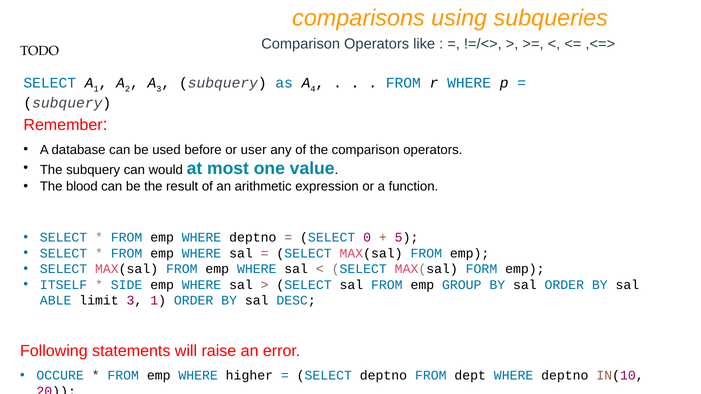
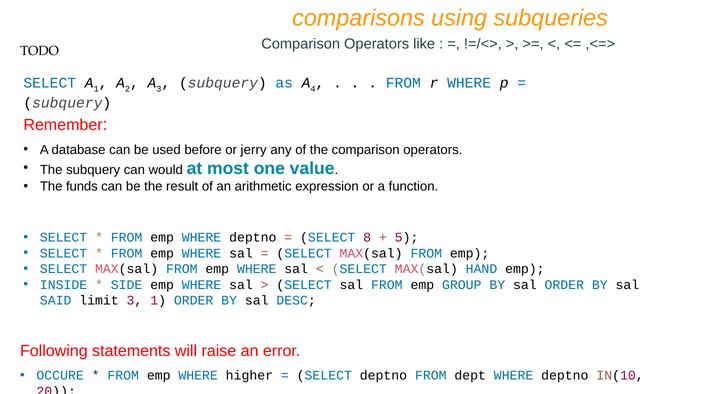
user: user -> jerry
blood: blood -> funds
0: 0 -> 8
FORM: FORM -> HAND
ITSELF: ITSELF -> INSIDE
ABLE: ABLE -> SAID
